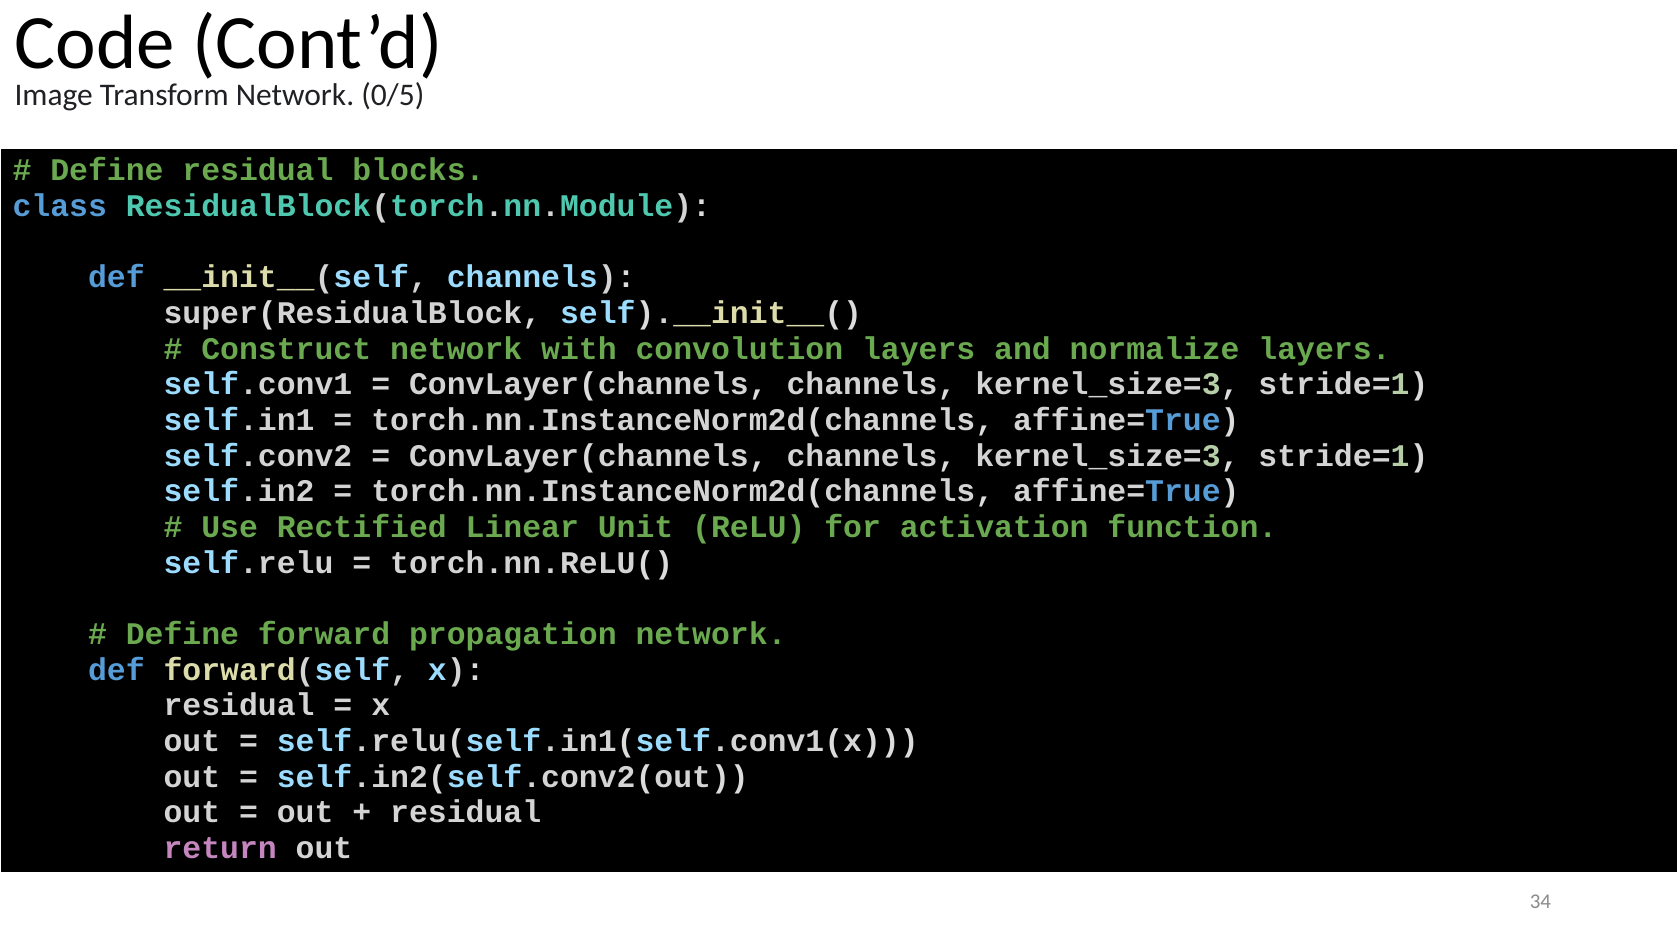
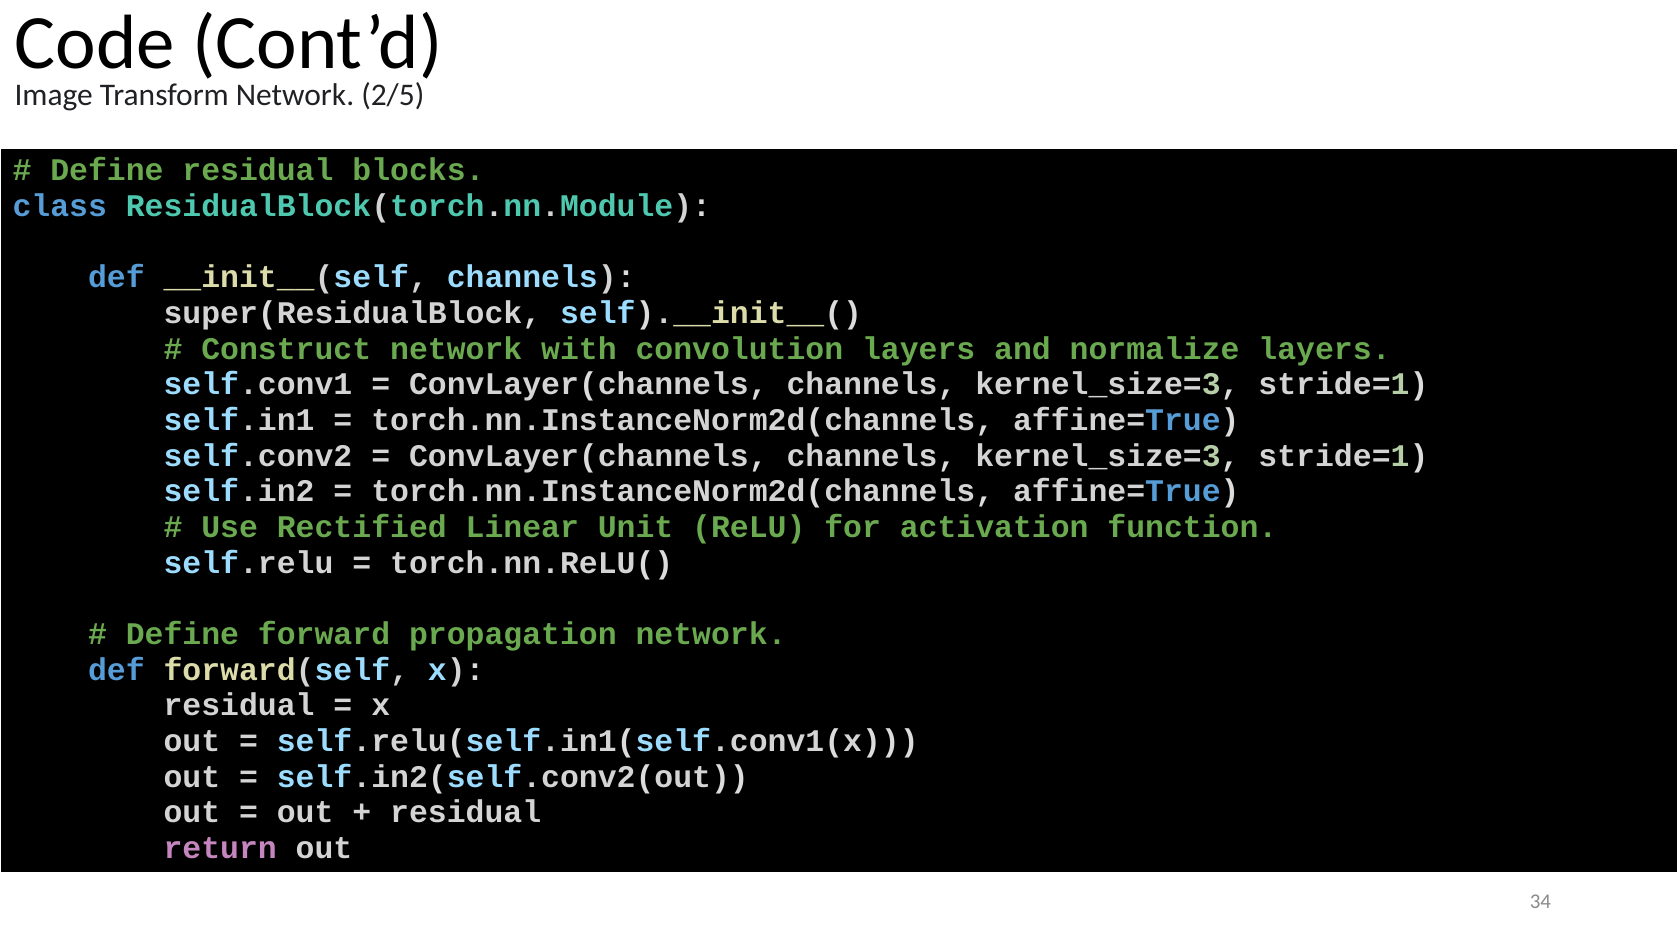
0/5: 0/5 -> 2/5
